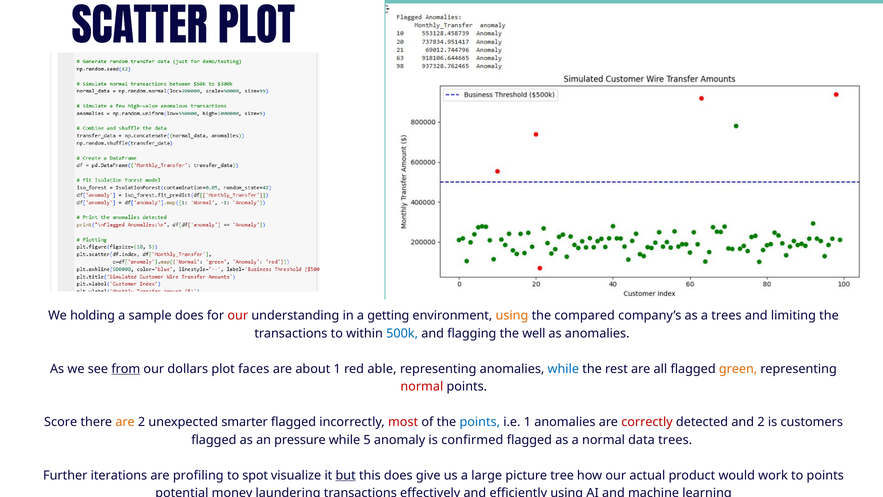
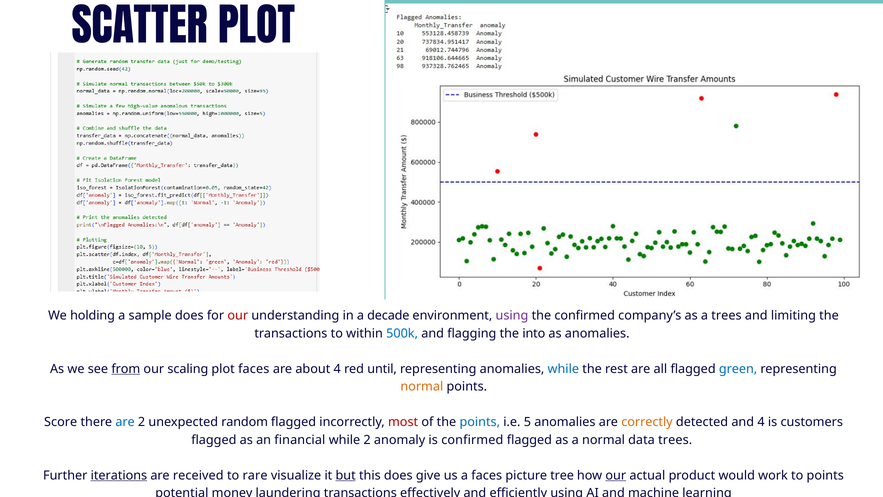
getting: getting -> decade
using at (512, 315) colour: orange -> purple
the compared: compared -> confirmed
well: well -> into
dollars: dollars -> scaling
about 1: 1 -> 4
able: able -> until
green colour: orange -> blue
normal at (422, 386) colour: red -> orange
are at (125, 422) colour: orange -> blue
smarter: smarter -> random
i.e 1: 1 -> 5
correctly colour: red -> orange
and 2: 2 -> 4
pressure: pressure -> financial
while 5: 5 -> 2
iterations underline: none -> present
profiling: profiling -> received
spot: spot -> rare
a large: large -> faces
our at (616, 475) underline: none -> present
